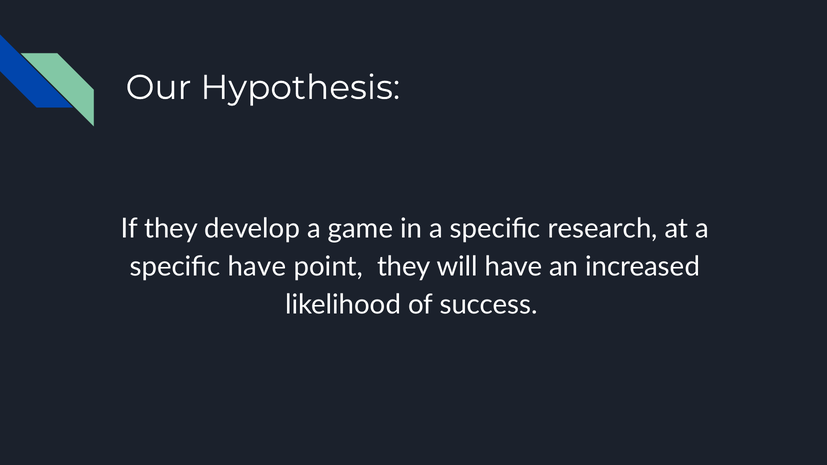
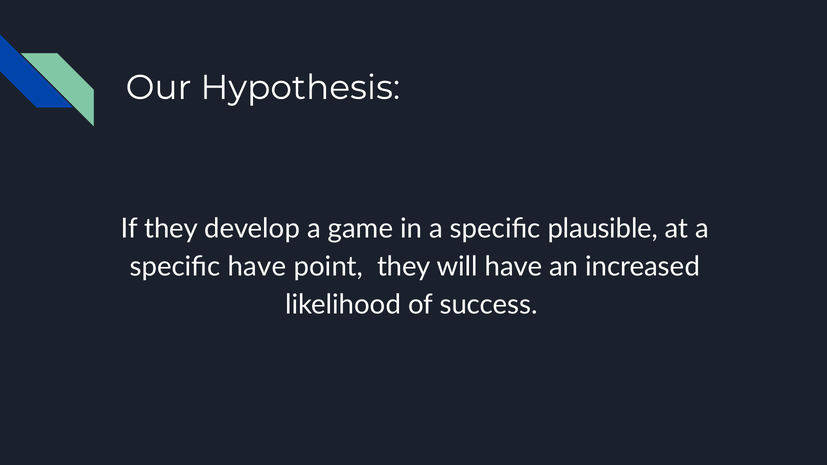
research: research -> plausible
